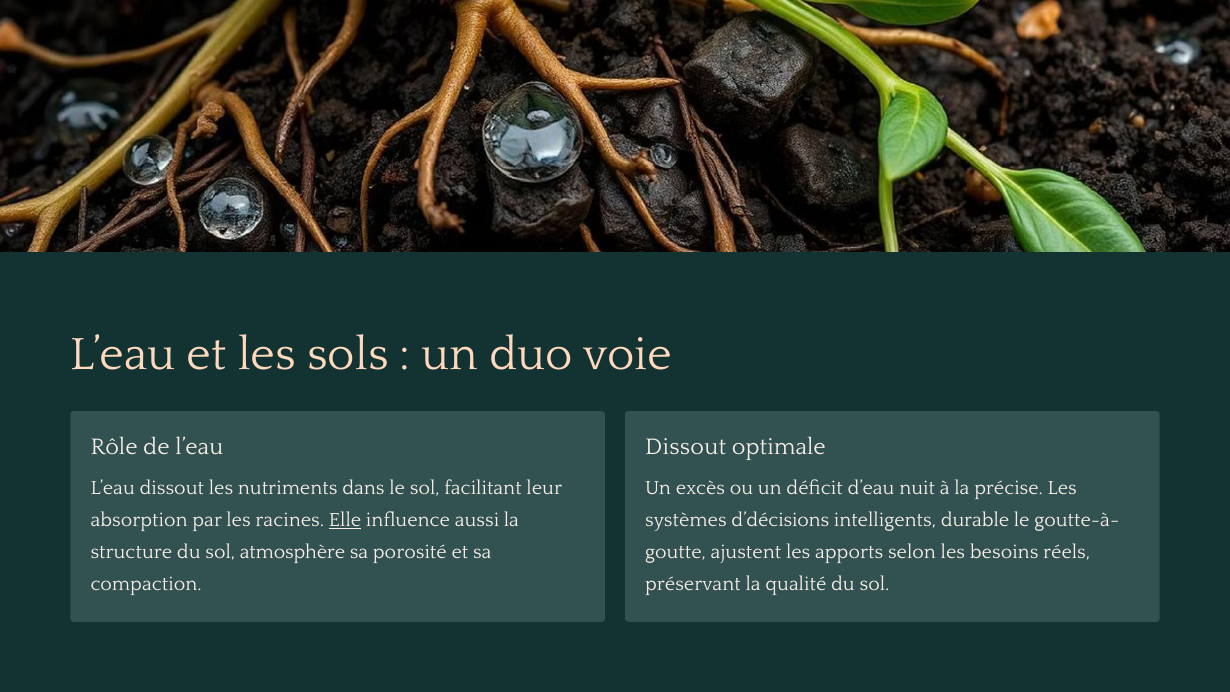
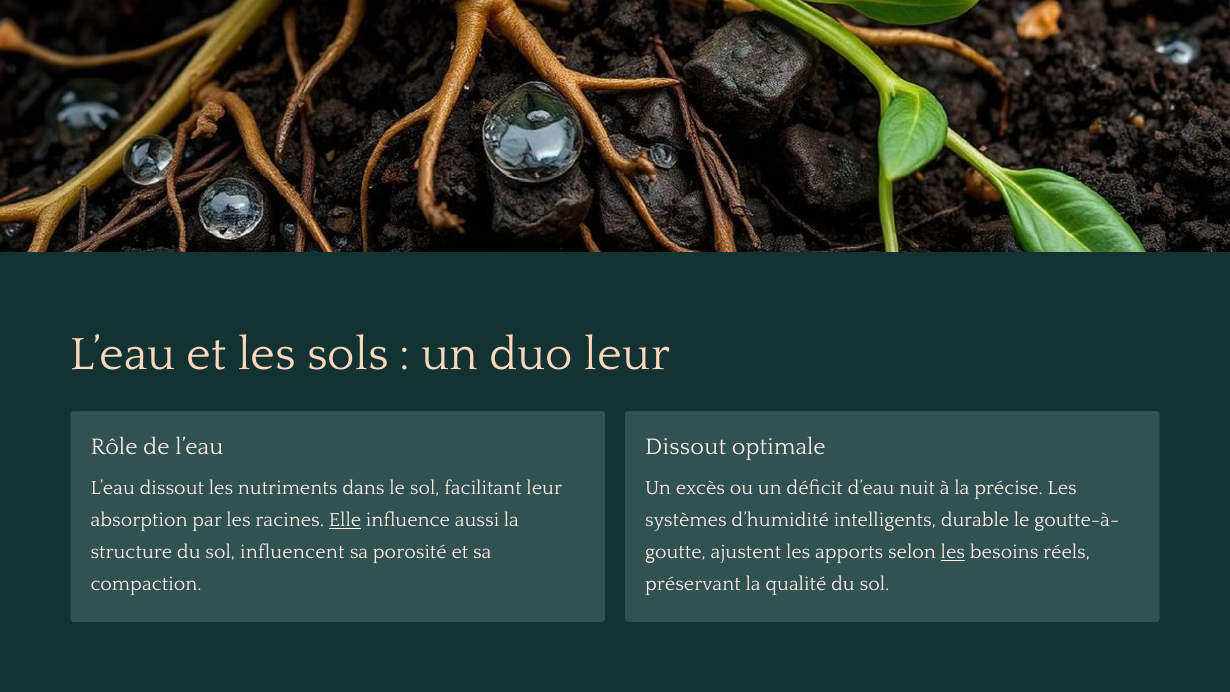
duo voie: voie -> leur
d’décisions: d’décisions -> d’humidité
atmosphère: atmosphère -> influencent
les at (953, 552) underline: none -> present
